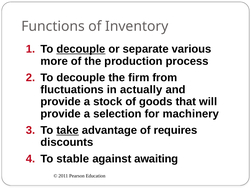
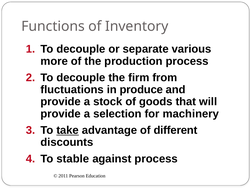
decouple at (81, 49) underline: present -> none
actually: actually -> produce
requires: requires -> different
against awaiting: awaiting -> process
